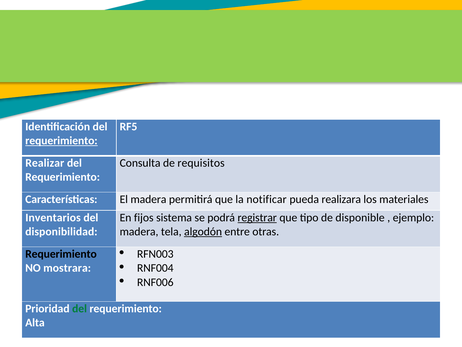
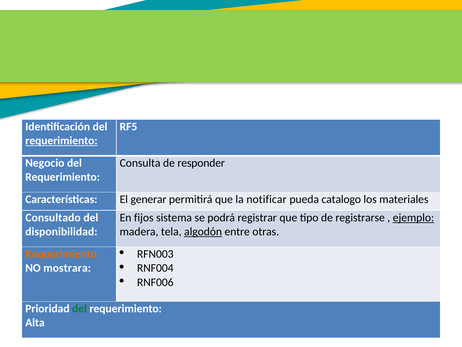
Realizar: Realizar -> Negocio
requisitos: requisitos -> responder
El madera: madera -> generar
realizara: realizara -> catalogo
Inventarios: Inventarios -> Consultado
registrar underline: present -> none
disponible: disponible -> registrarse
ejemplo underline: none -> present
Requerimiento at (61, 254) colour: black -> orange
